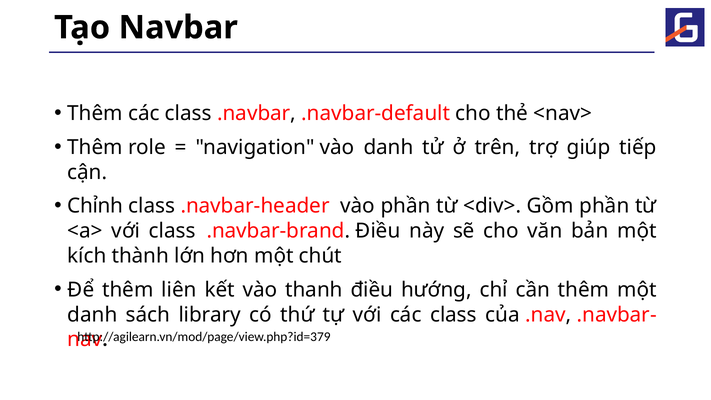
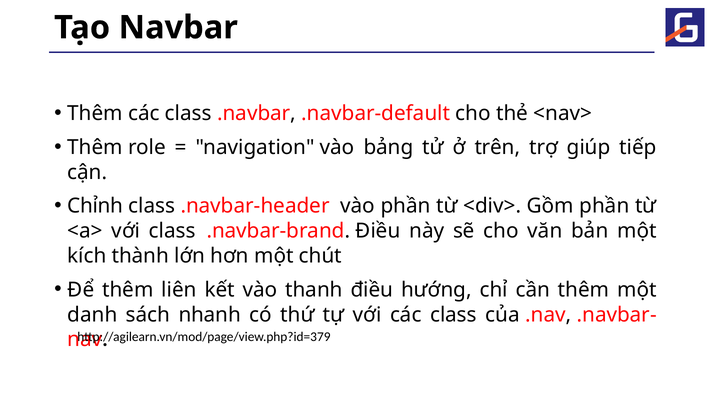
vào danh: danh -> bảng
library: library -> nhanh
